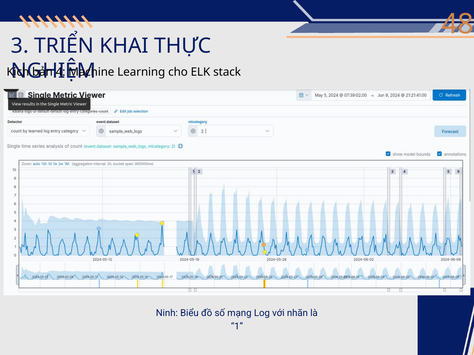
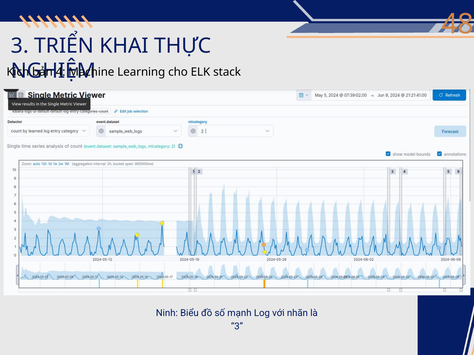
mạng: mạng -> mạnh
1 at (237, 327): 1 -> 3
